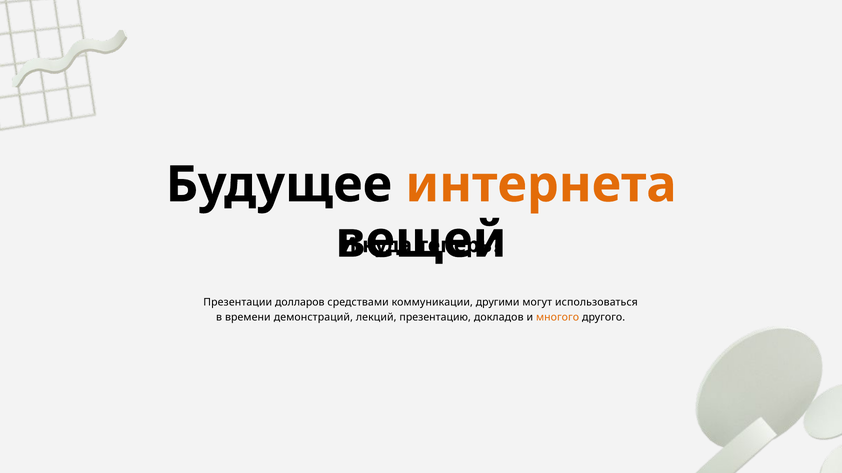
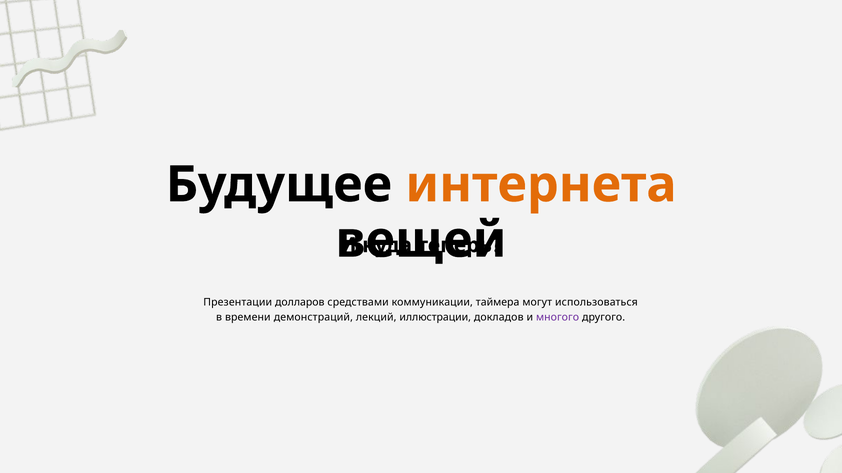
другими: другими -> таймера
презентацию: презентацию -> иллюстрации
многого colour: orange -> purple
